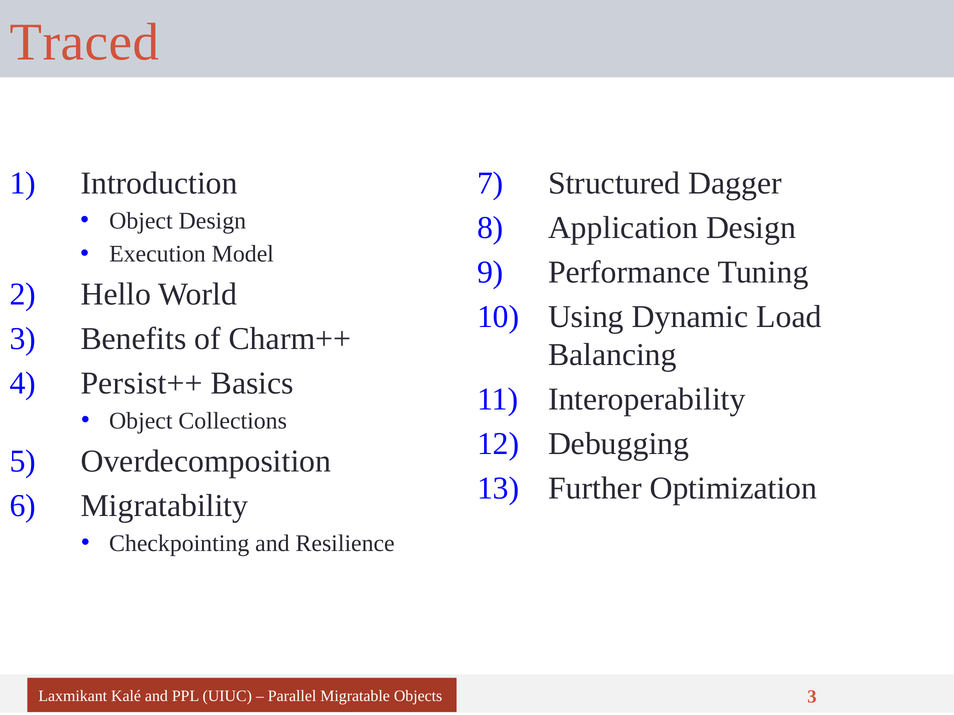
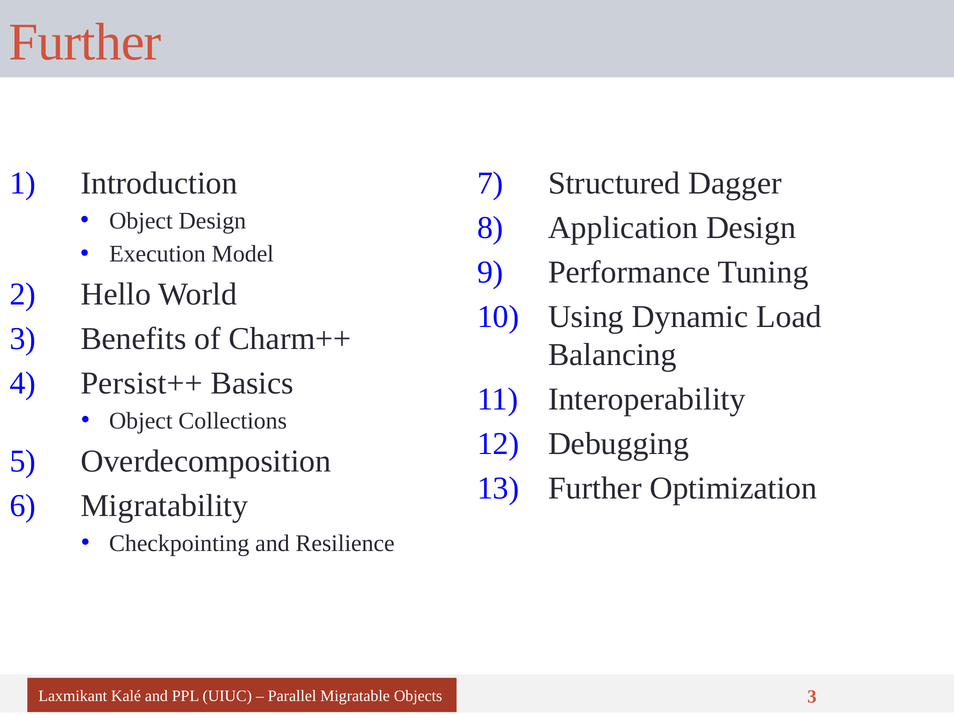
Traced at (85, 42): Traced -> Further
